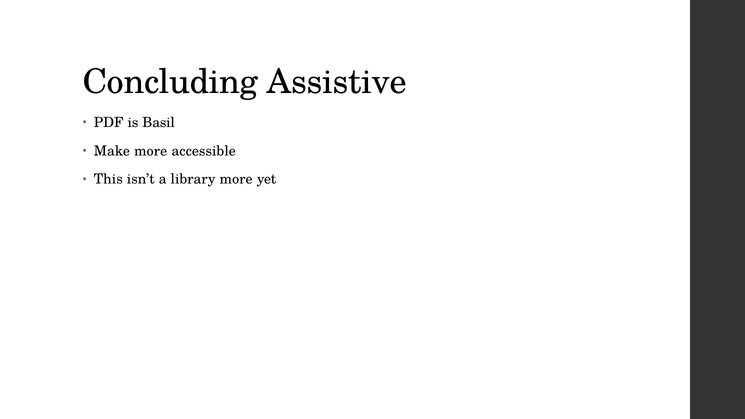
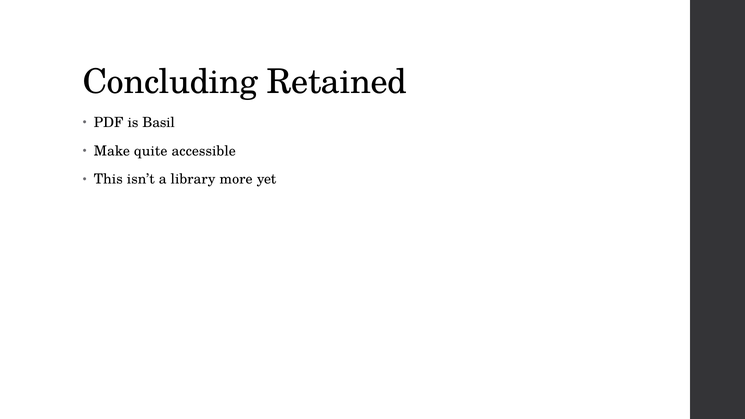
Assistive: Assistive -> Retained
Make more: more -> quite
